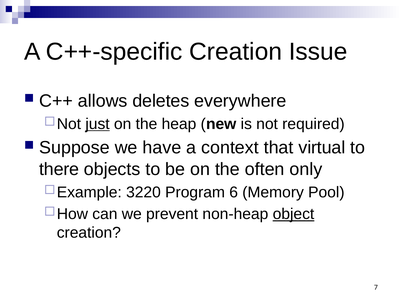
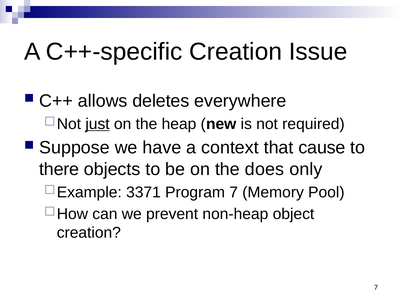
virtual: virtual -> cause
often: often -> does
3220: 3220 -> 3371
Program 6: 6 -> 7
object underline: present -> none
